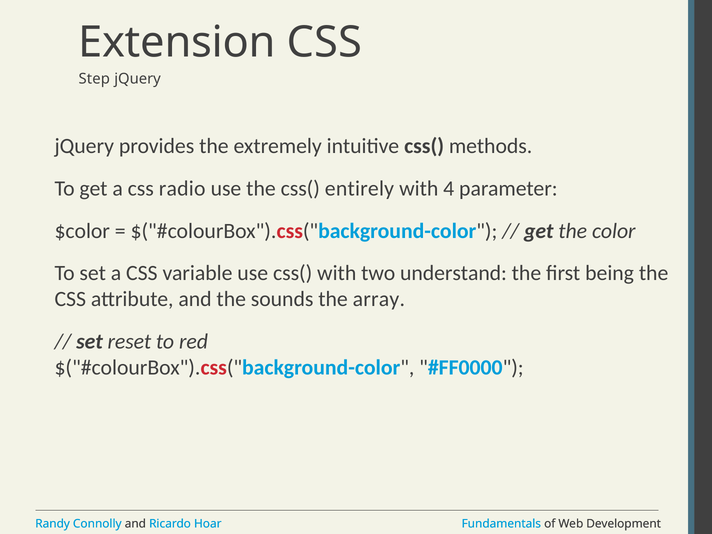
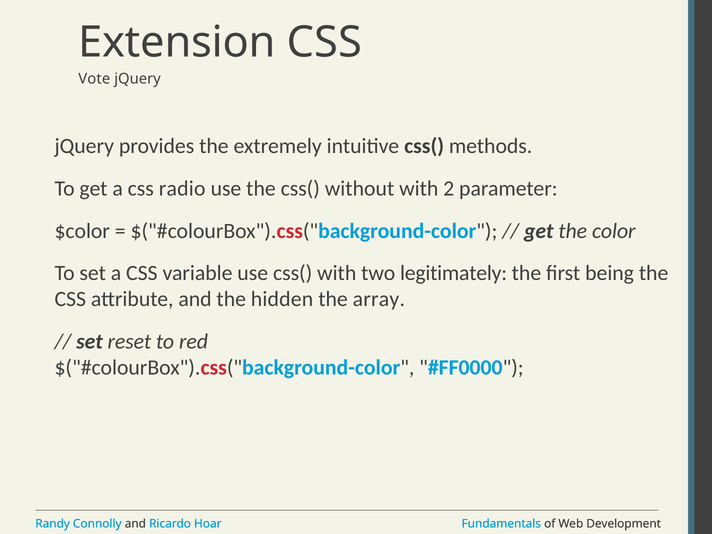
Step: Step -> Vote
entirely: entirely -> without
4: 4 -> 2
understand: understand -> legitimately
sounds: sounds -> hidden
